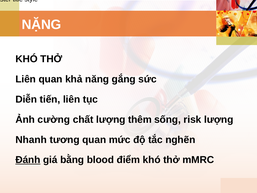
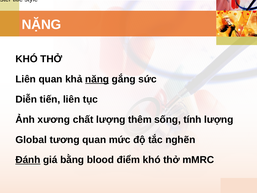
năng underline: none -> present
cường: cường -> xương
risk: risk -> tính
Nhanh: Nhanh -> Global
